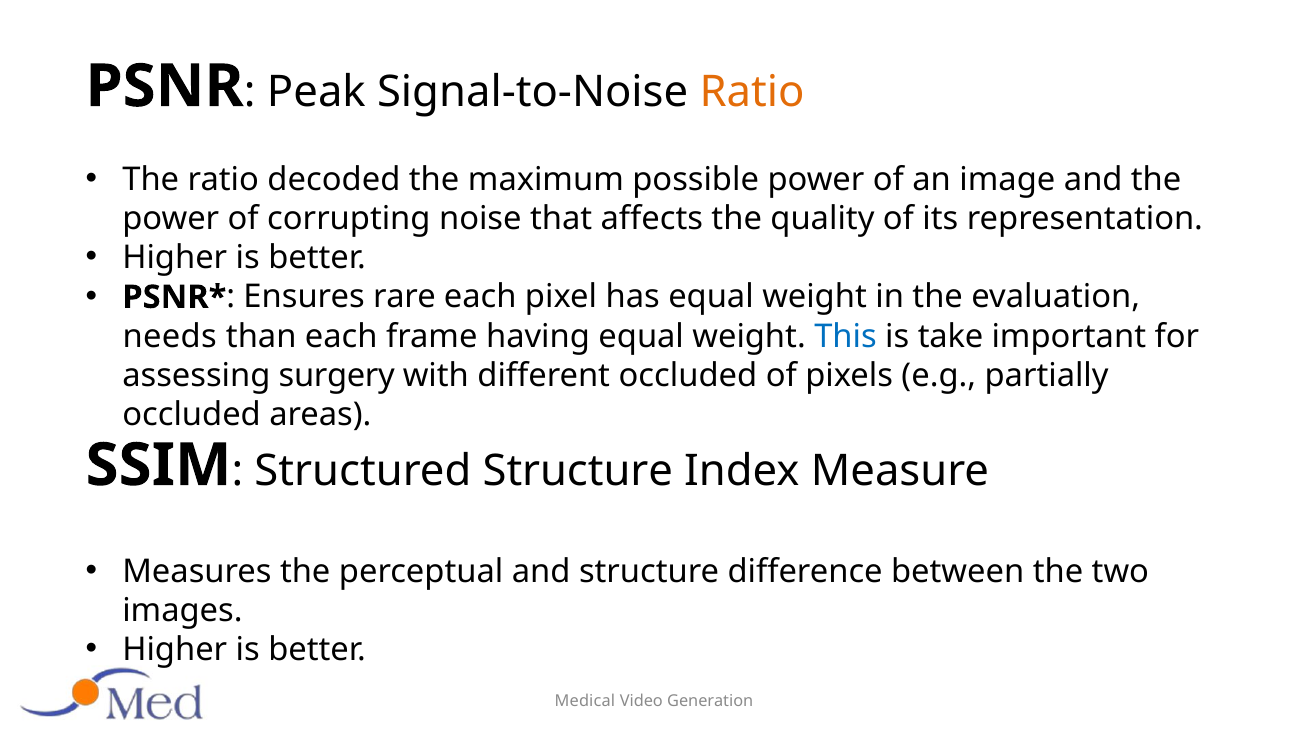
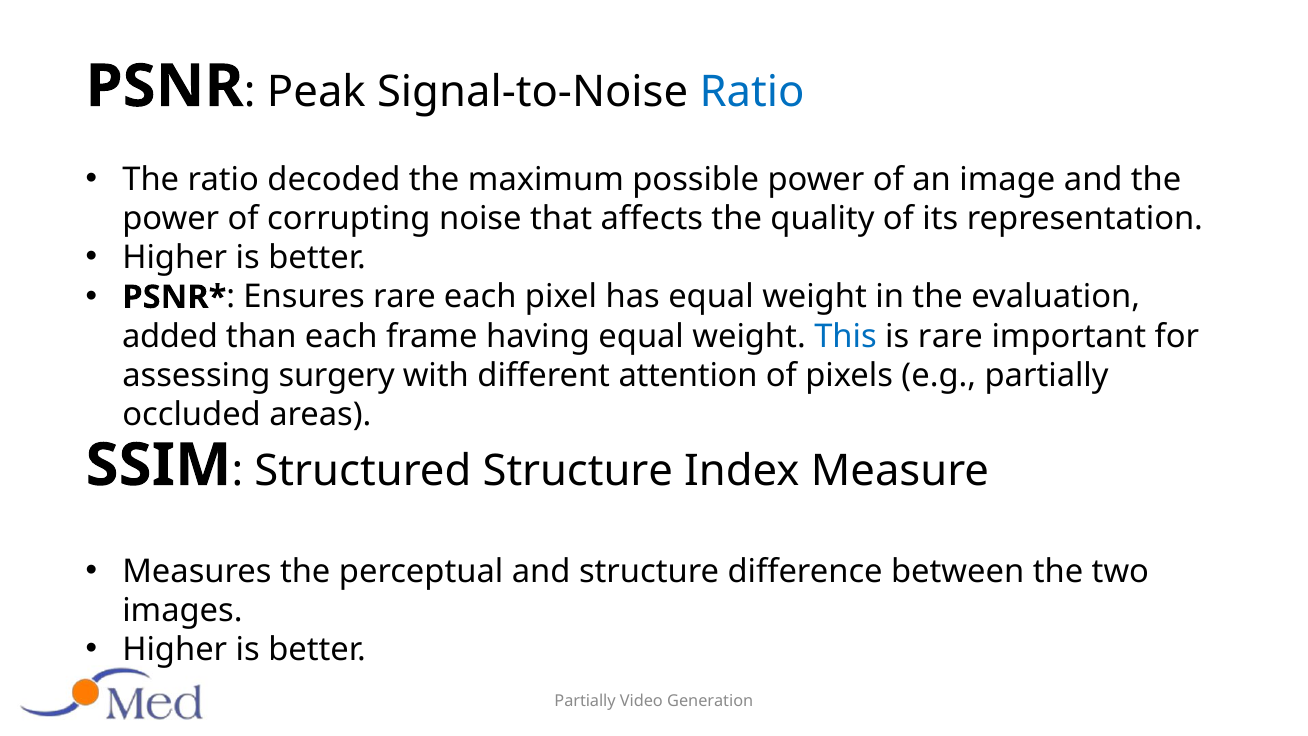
Ratio at (752, 92) colour: orange -> blue
needs: needs -> added
is take: take -> rare
different occluded: occluded -> attention
Medical at (585, 701): Medical -> Partially
